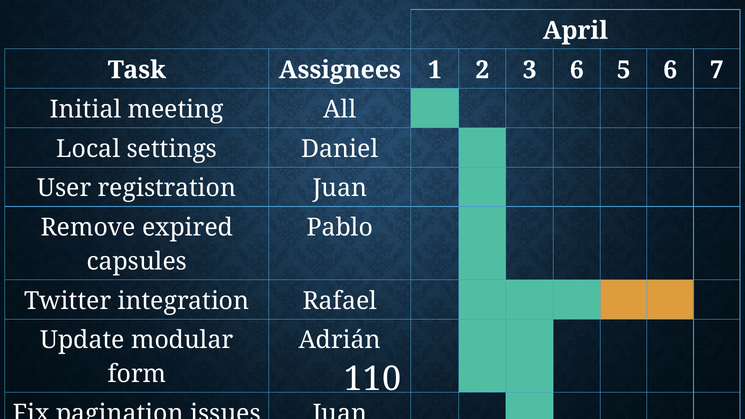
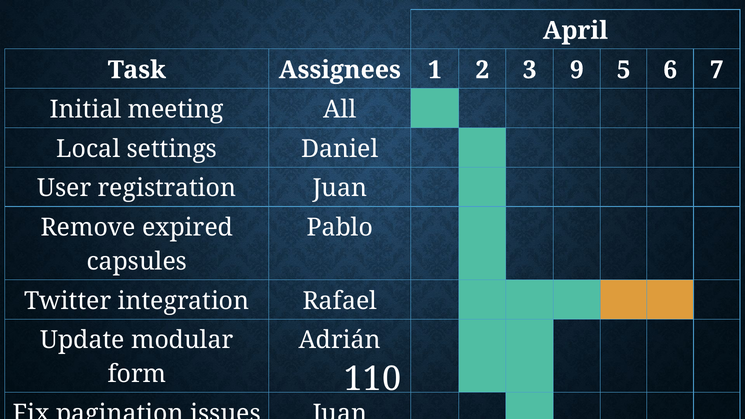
3 6: 6 -> 9
